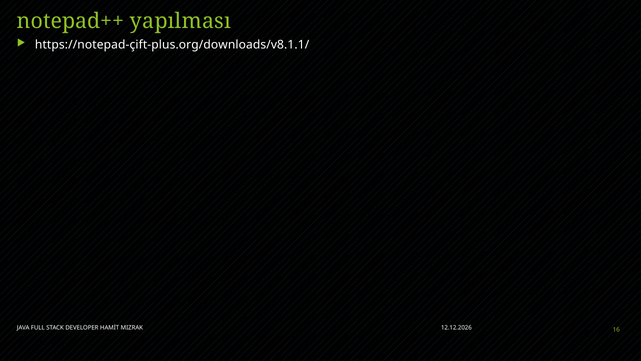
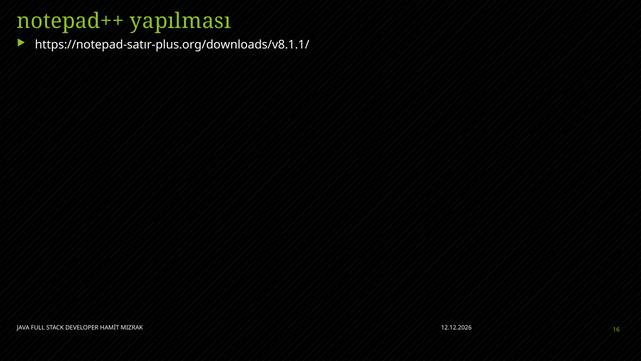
https://notepad-çift-plus.org/downloads/v8.1.1/: https://notepad-çift-plus.org/downloads/v8.1.1/ -> https://notepad-satır-plus.org/downloads/v8.1.1/
